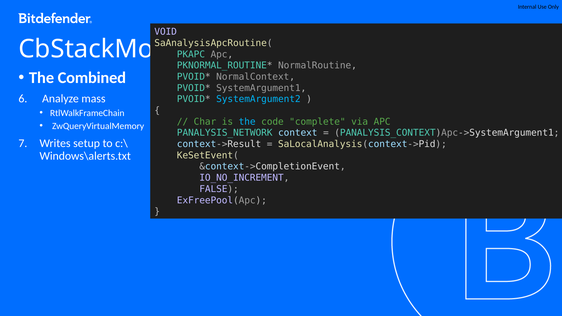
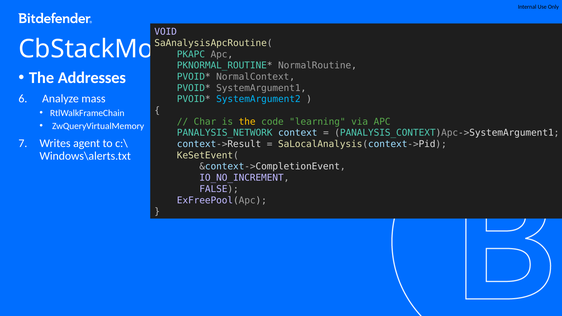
Combined: Combined -> Addresses
the at (247, 122) colour: light blue -> yellow
complete: complete -> learning
setup: setup -> agent
